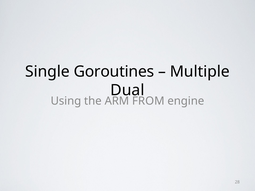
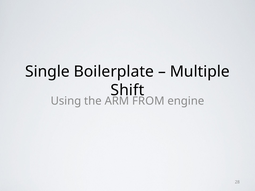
Goroutines: Goroutines -> Boilerplate
Dual: Dual -> Shift
